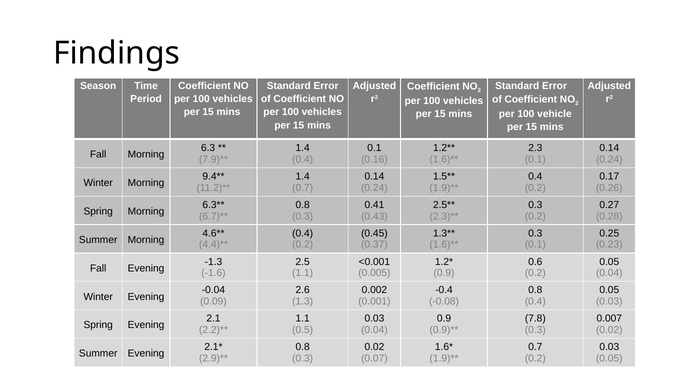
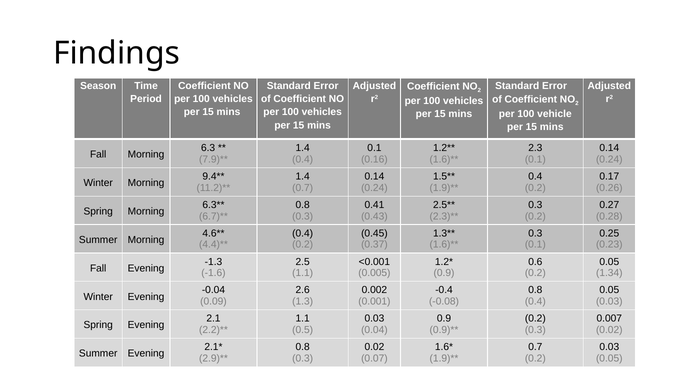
0.04 at (609, 273): 0.04 -> 1.34
7.8 at (535, 319): 7.8 -> 0.2
